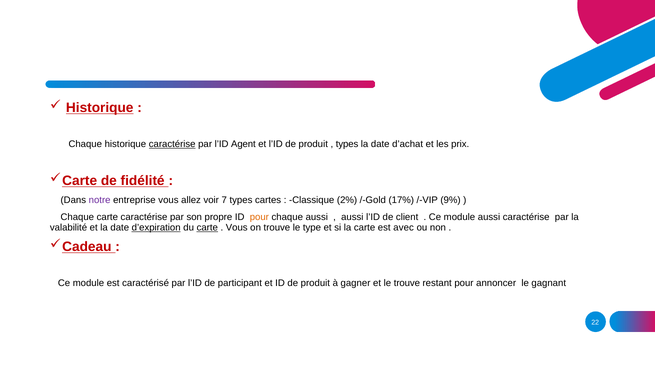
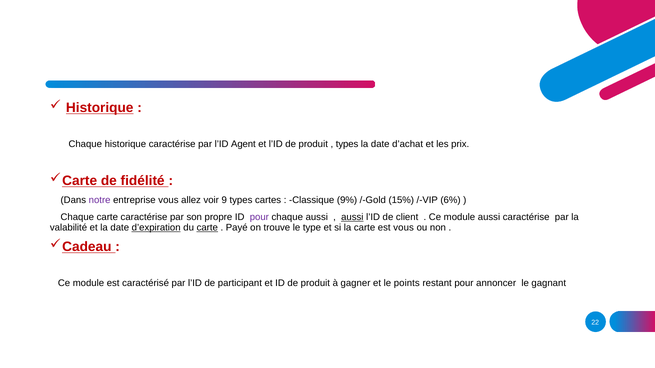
caractérise at (172, 144) underline: present -> none
7: 7 -> 9
2%: 2% -> 9%
17%: 17% -> 15%
9%: 9% -> 6%
pour at (259, 217) colour: orange -> purple
aussi at (352, 217) underline: none -> present
Vous at (237, 228): Vous -> Payé
est avec: avec -> vous
le trouve: trouve -> points
